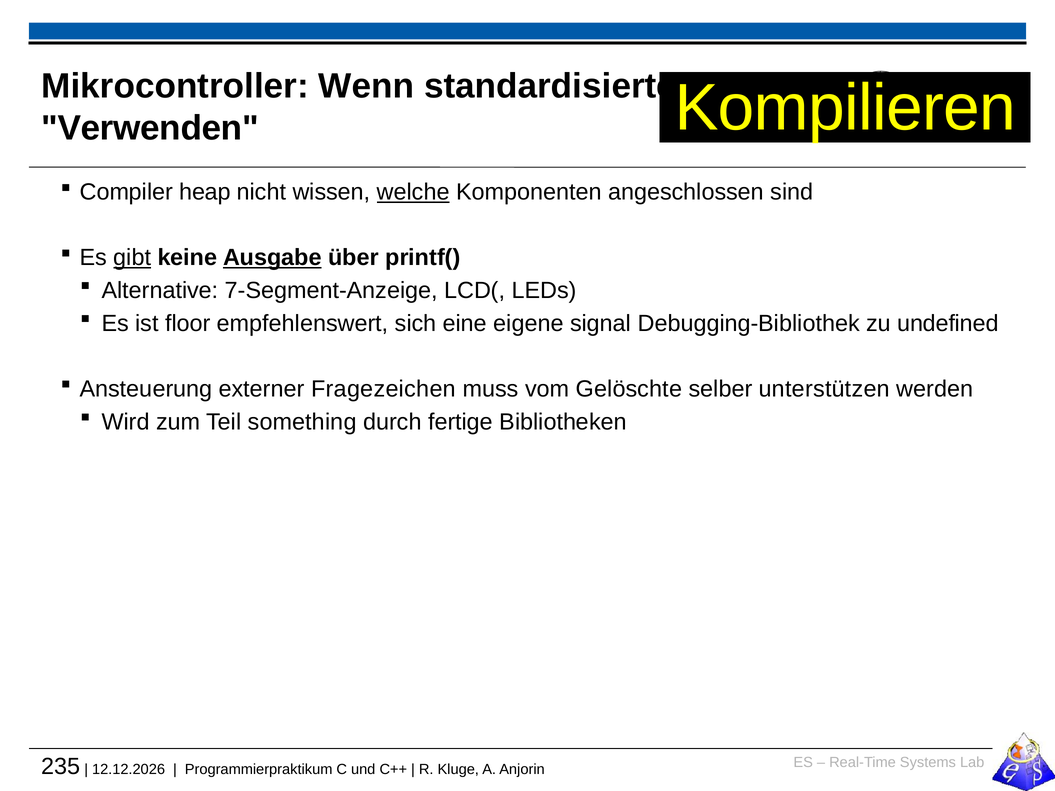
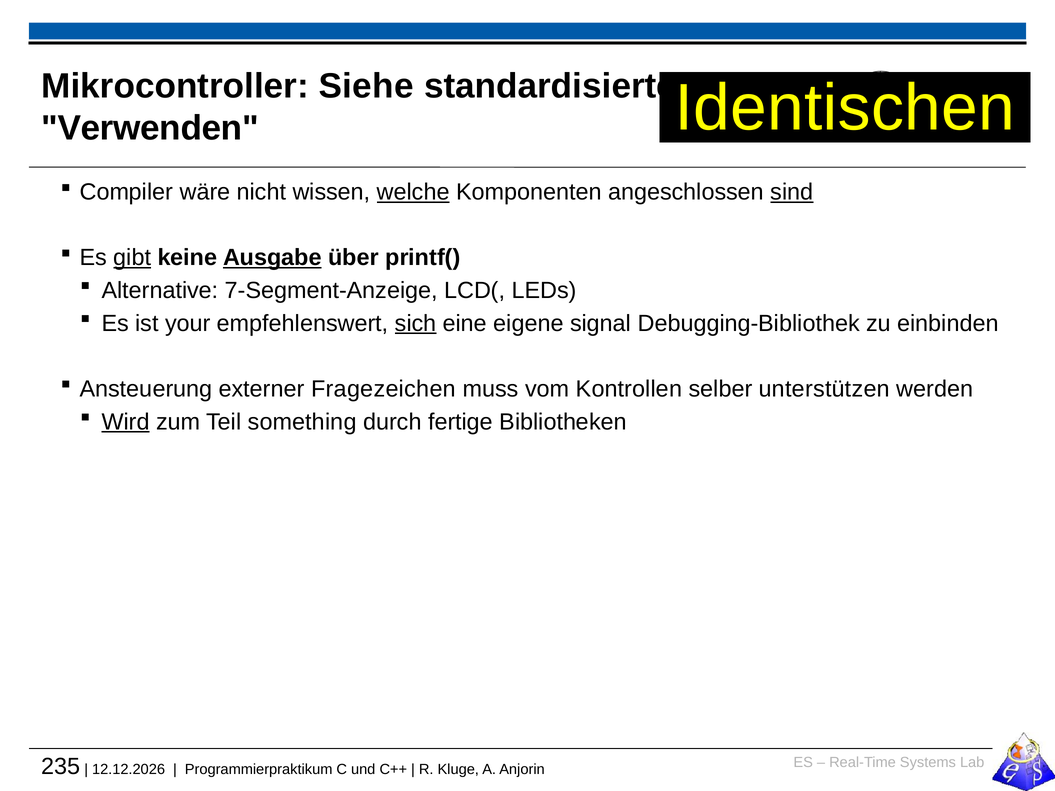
Wenn: Wenn -> Siehe
Kompilieren: Kompilieren -> Identischen
heap: heap -> wäre
sind underline: none -> present
floor: floor -> your
sich underline: none -> present
undefined: undefined -> einbinden
Gelöschte: Gelöschte -> Kontrollen
Wird underline: none -> present
